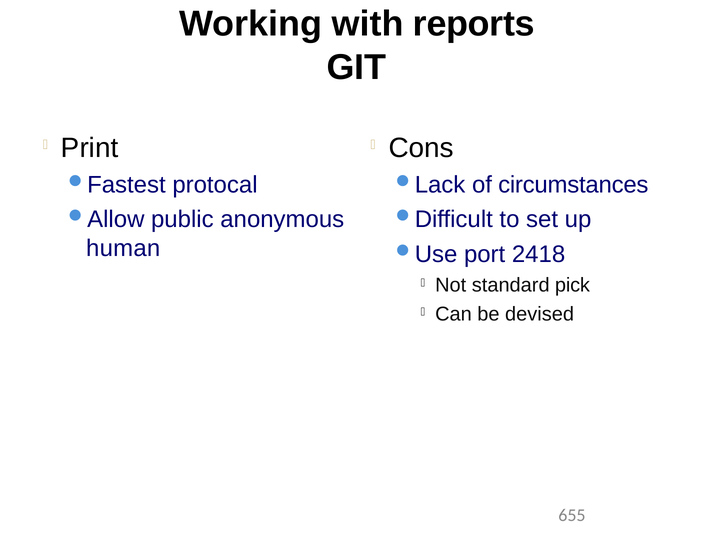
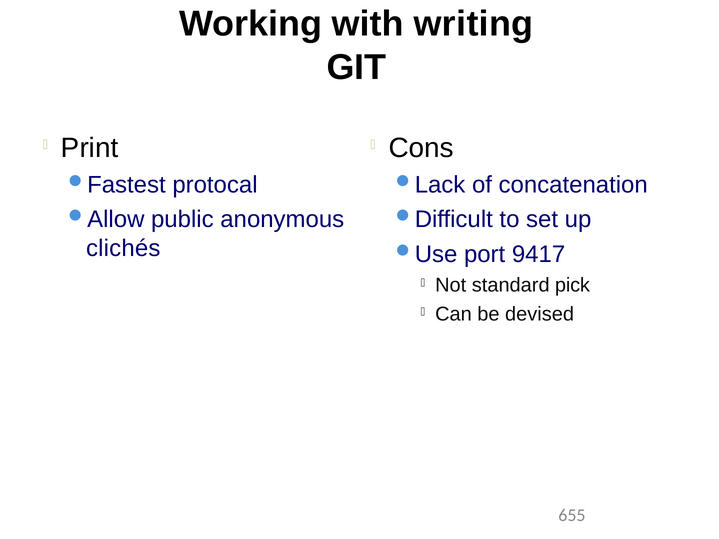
reports: reports -> writing
circumstances: circumstances -> concatenation
human: human -> clichés
2418: 2418 -> 9417
